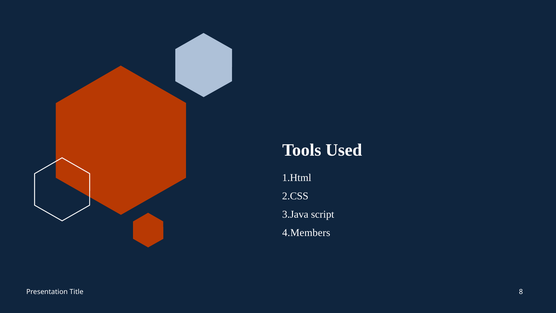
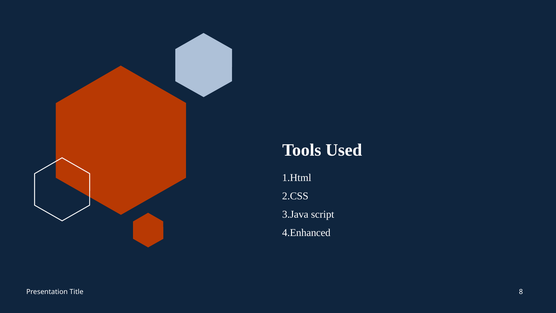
4.Members: 4.Members -> 4.Enhanced
